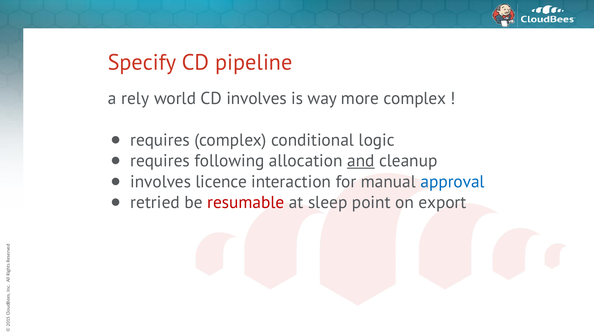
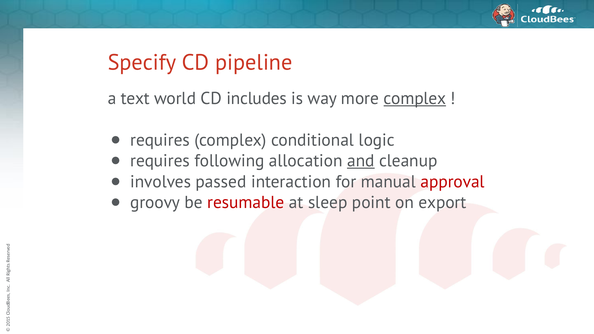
rely: rely -> text
CD involves: involves -> includes
complex at (415, 98) underline: none -> present
licence: licence -> passed
approval colour: blue -> red
retried: retried -> groovy
